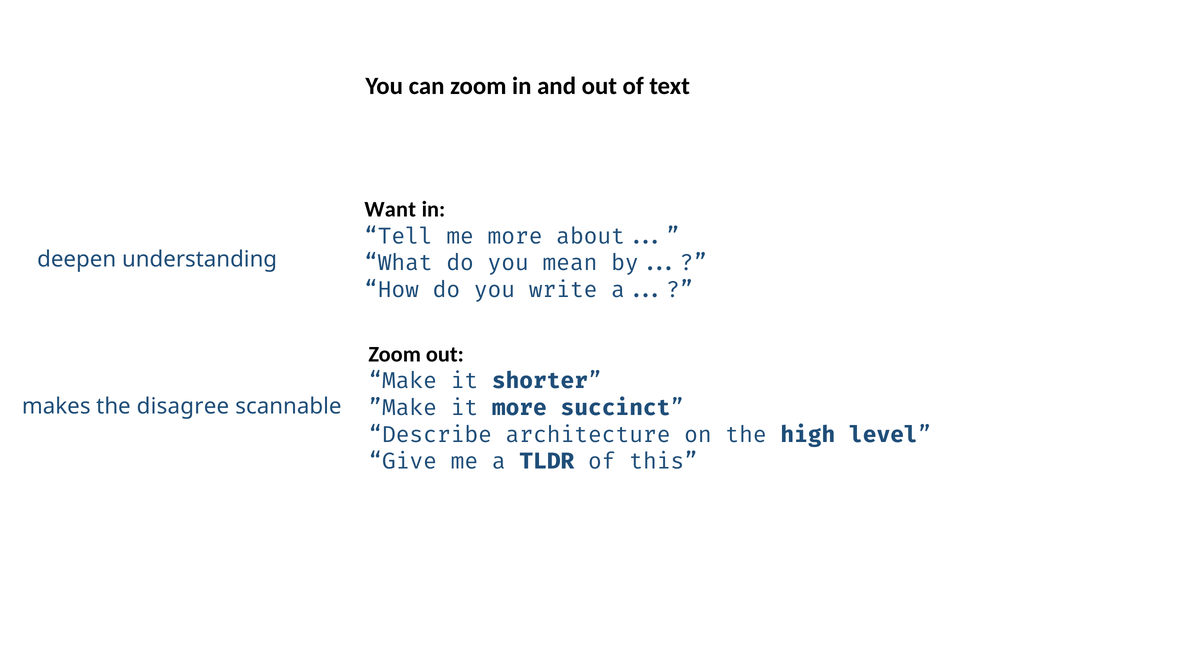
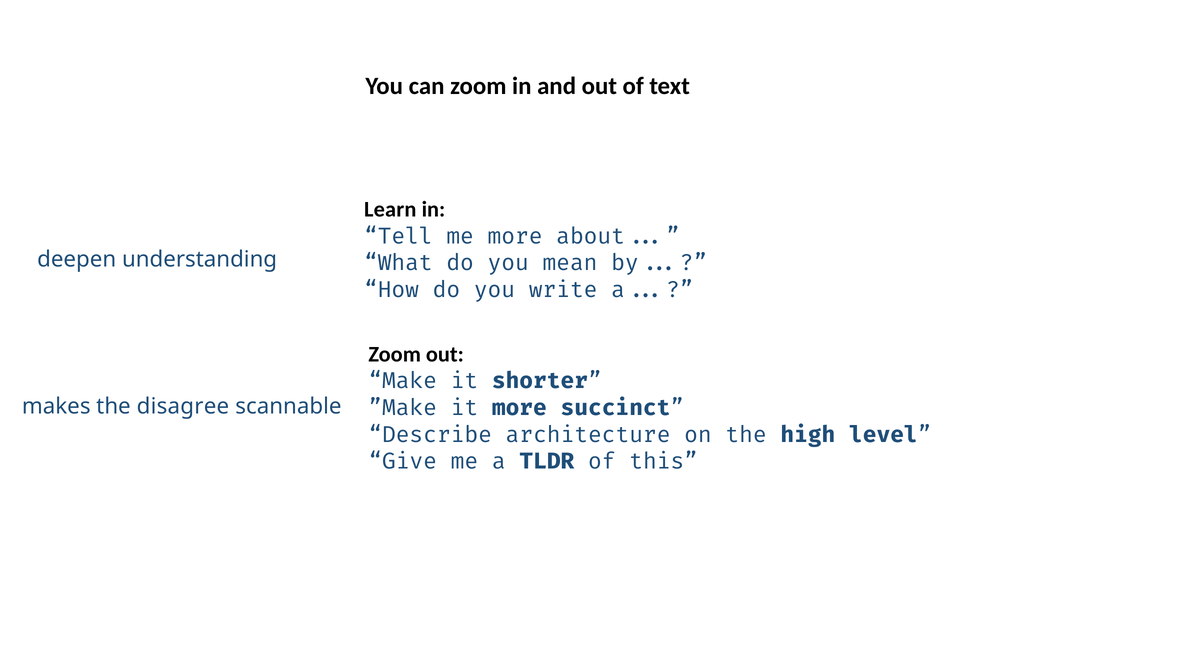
Want: Want -> Learn
